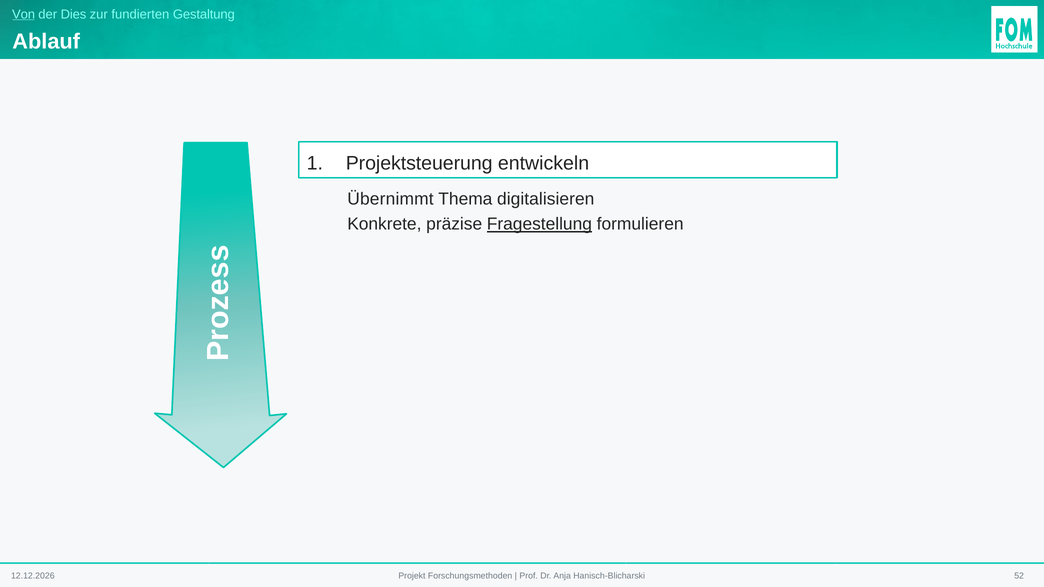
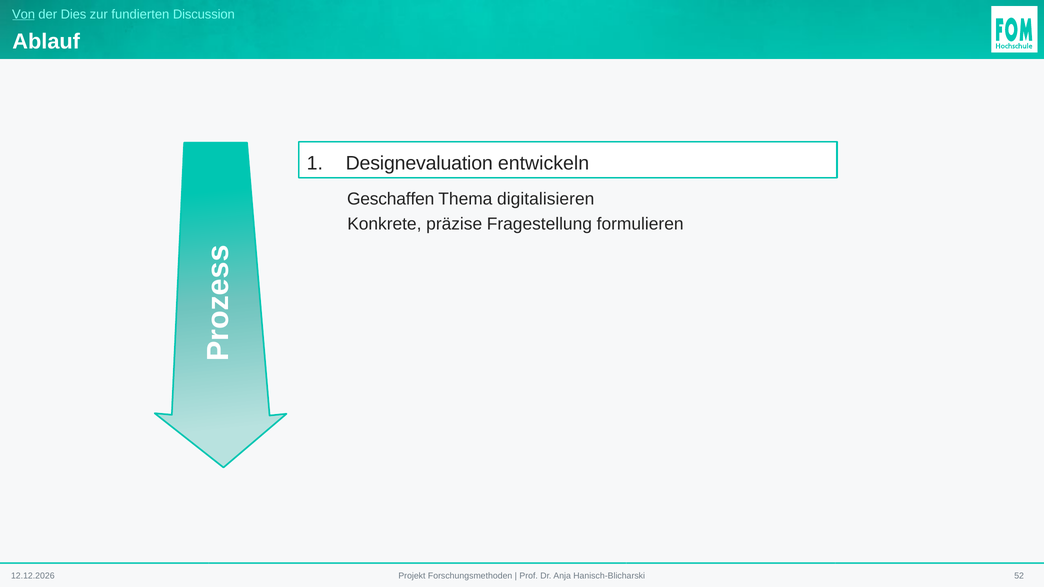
Gestaltung: Gestaltung -> Discussion
Projektsteuerung: Projektsteuerung -> Designevaluation
Übernimmt: Übernimmt -> Geschaffen
Fragestellung underline: present -> none
